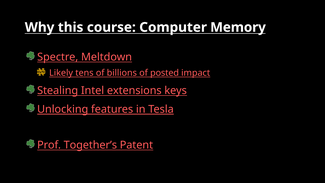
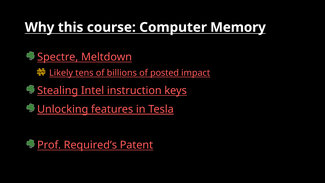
extensions: extensions -> instruction
Together’s: Together’s -> Required’s
